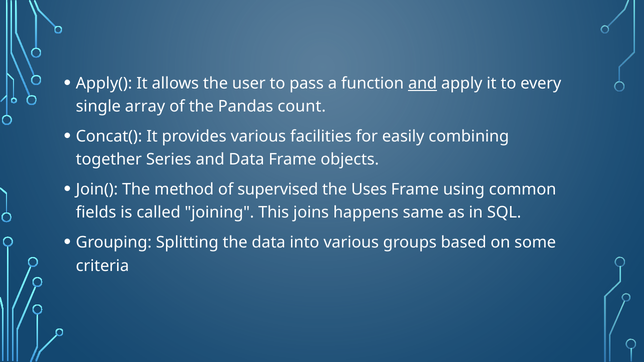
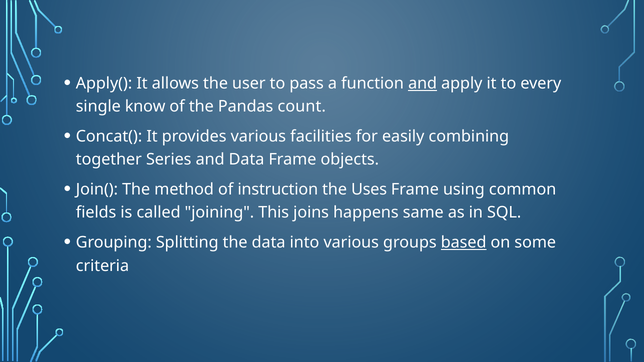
array: array -> know
supervised: supervised -> instruction
based underline: none -> present
